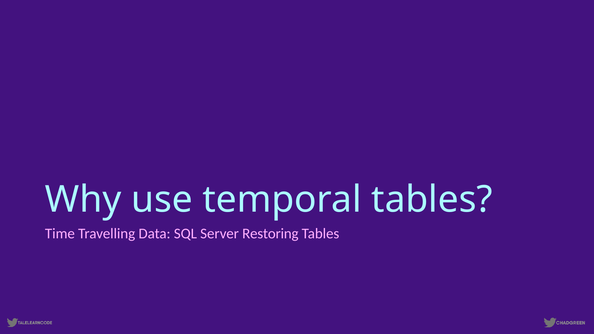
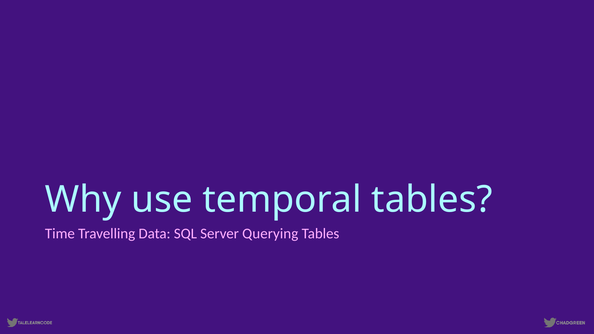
Restoring: Restoring -> Querying
